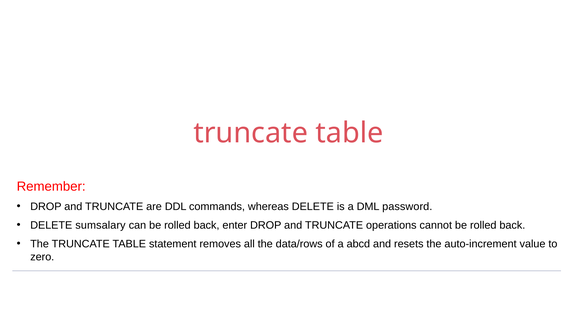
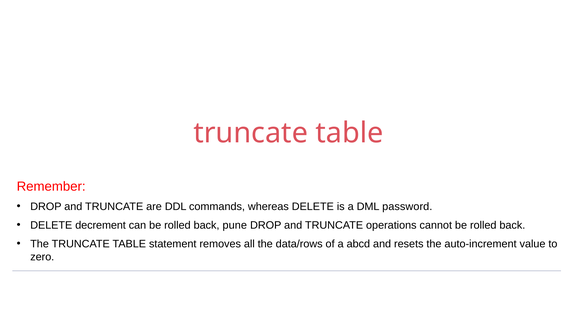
sumsalary: sumsalary -> decrement
enter: enter -> pune
